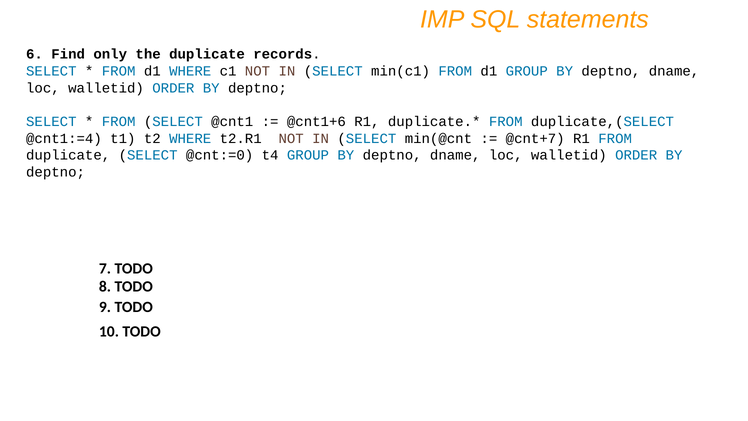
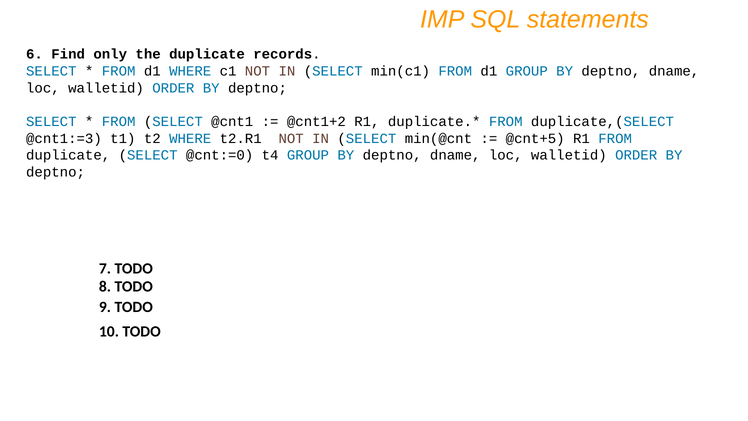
@cnt1+6: @cnt1+6 -> @cnt1+2
@cnt1:=4: @cnt1:=4 -> @cnt1:=3
@cnt+7: @cnt+7 -> @cnt+5
